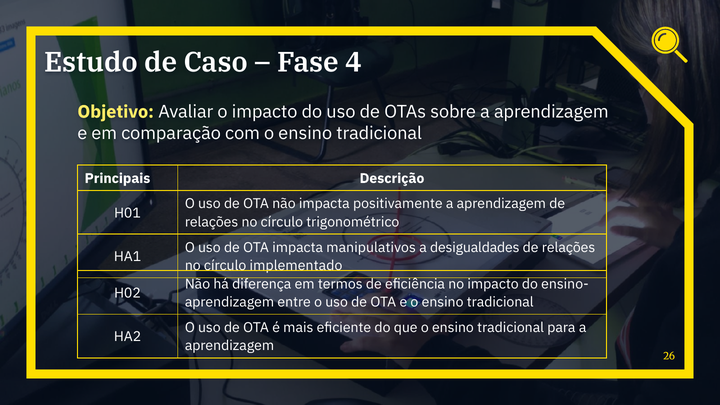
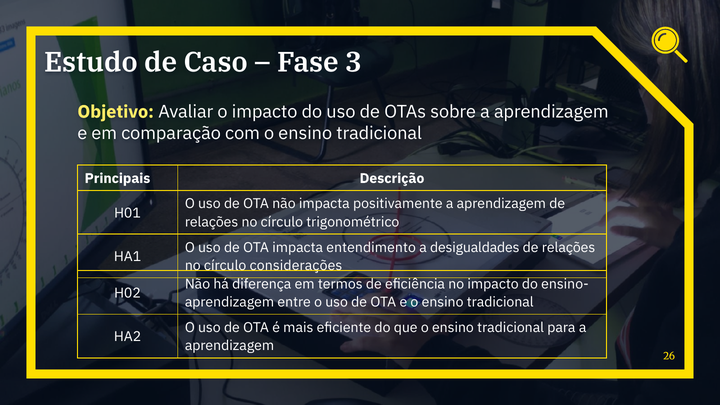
4: 4 -> 3
manipulativos: manipulativos -> entendimento
implementado: implementado -> considerações
